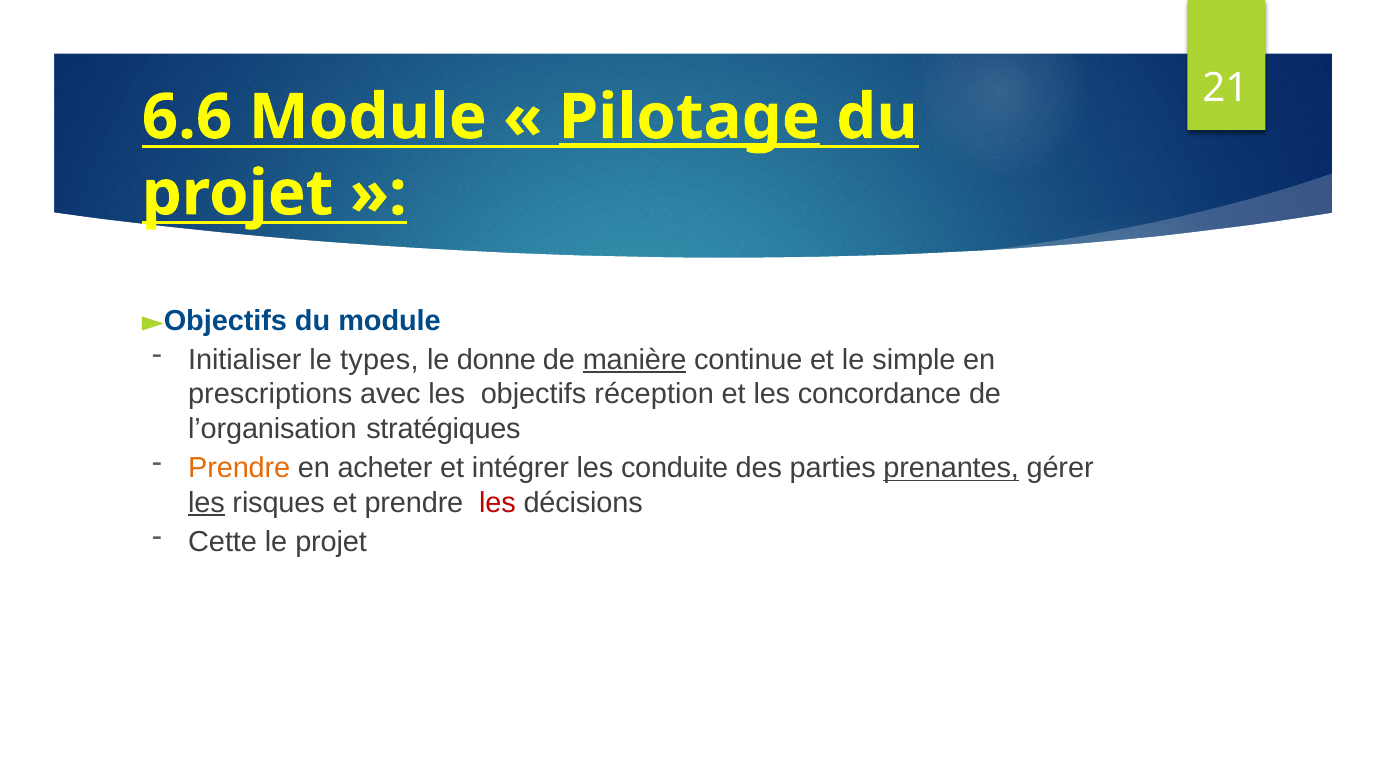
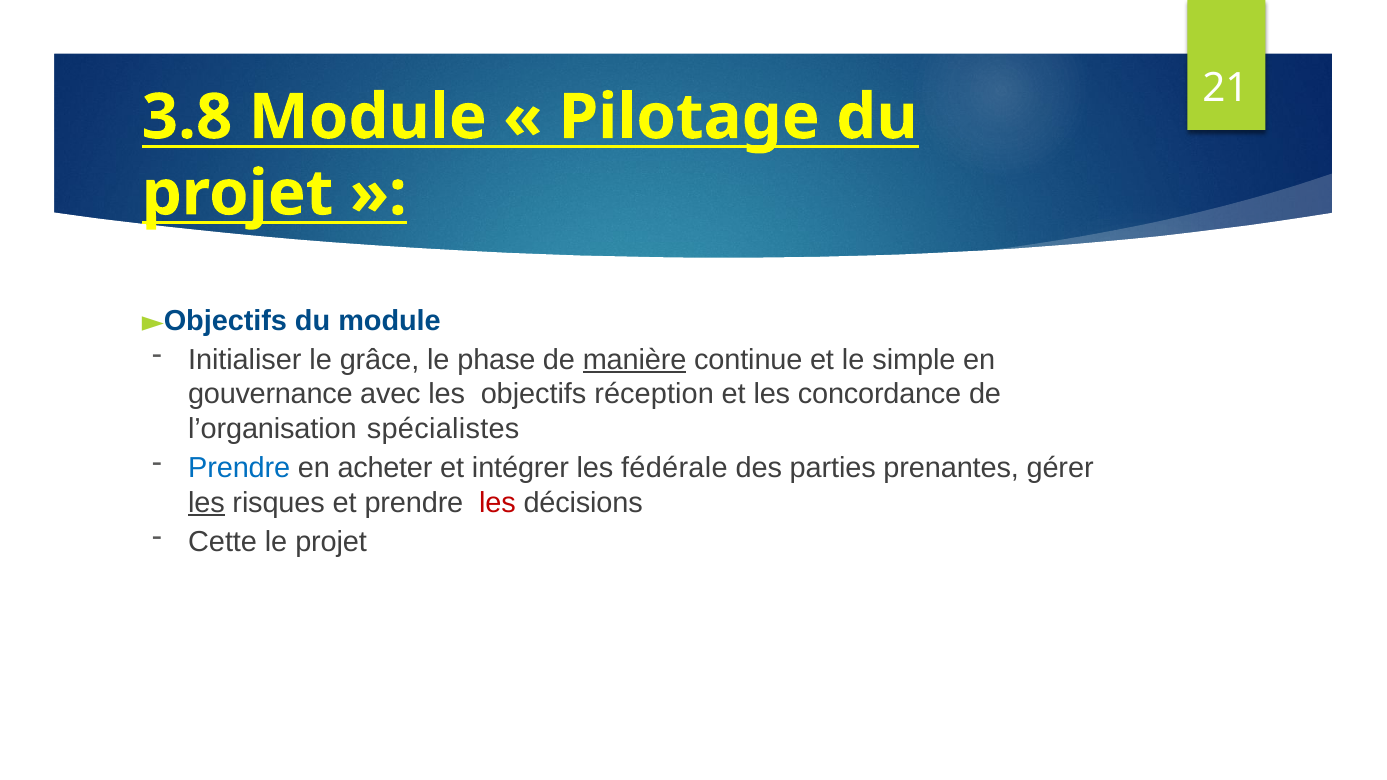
6.6: 6.6 -> 3.8
Pilotage underline: present -> none
types: types -> grâce
donne: donne -> phase
prescriptions: prescriptions -> gouvernance
stratégiques: stratégiques -> spécialistes
Prendre at (239, 468) colour: orange -> blue
conduite: conduite -> fédérale
prenantes underline: present -> none
